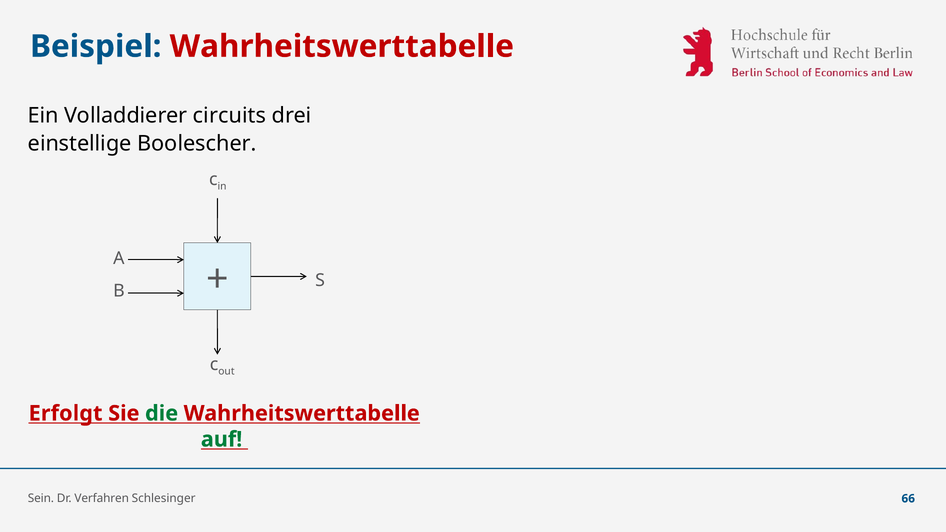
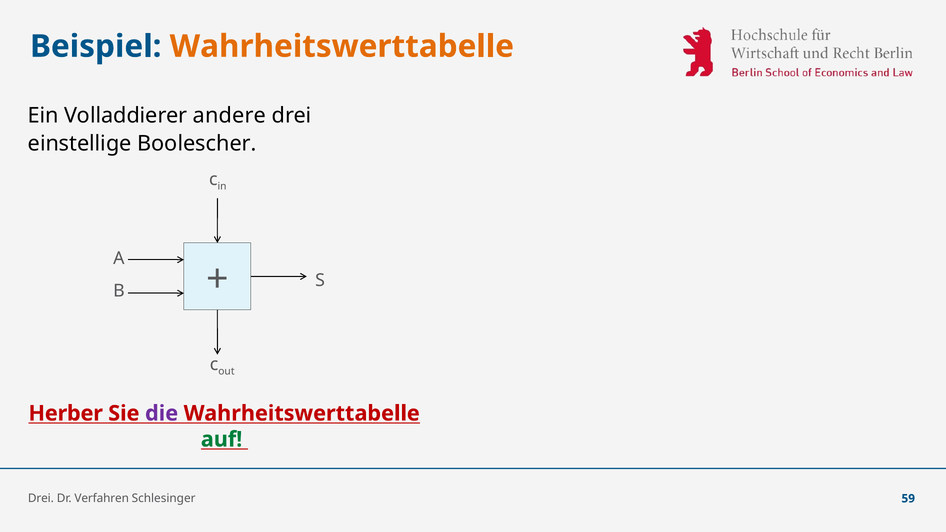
Wahrheitswerttabelle at (342, 46) colour: red -> orange
circuits: circuits -> andere
Erfolgt: Erfolgt -> Herber
die colour: green -> purple
Sein at (41, 499): Sein -> Drei
66: 66 -> 59
